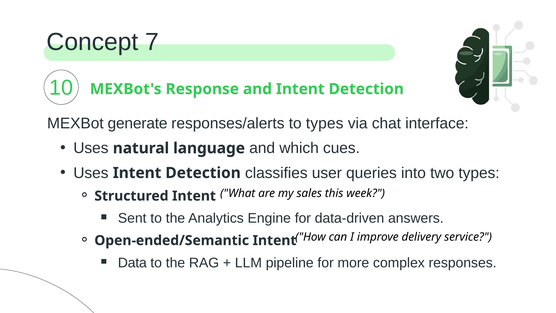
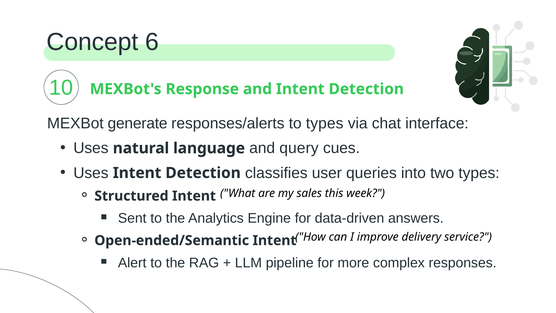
7: 7 -> 6
which: which -> query
Data: Data -> Alert
